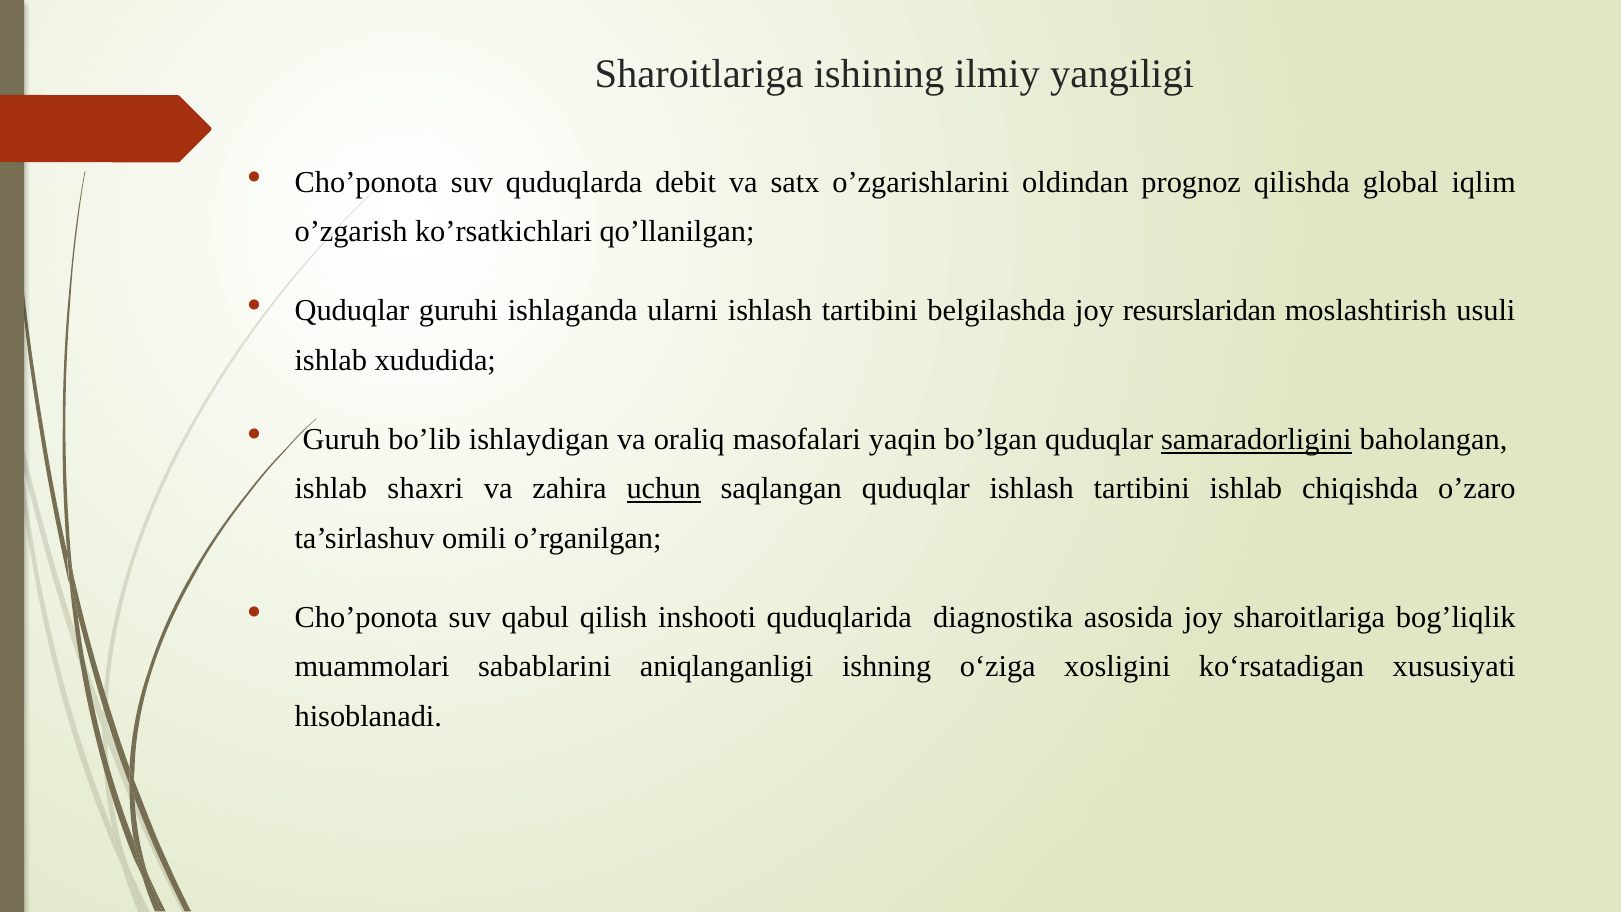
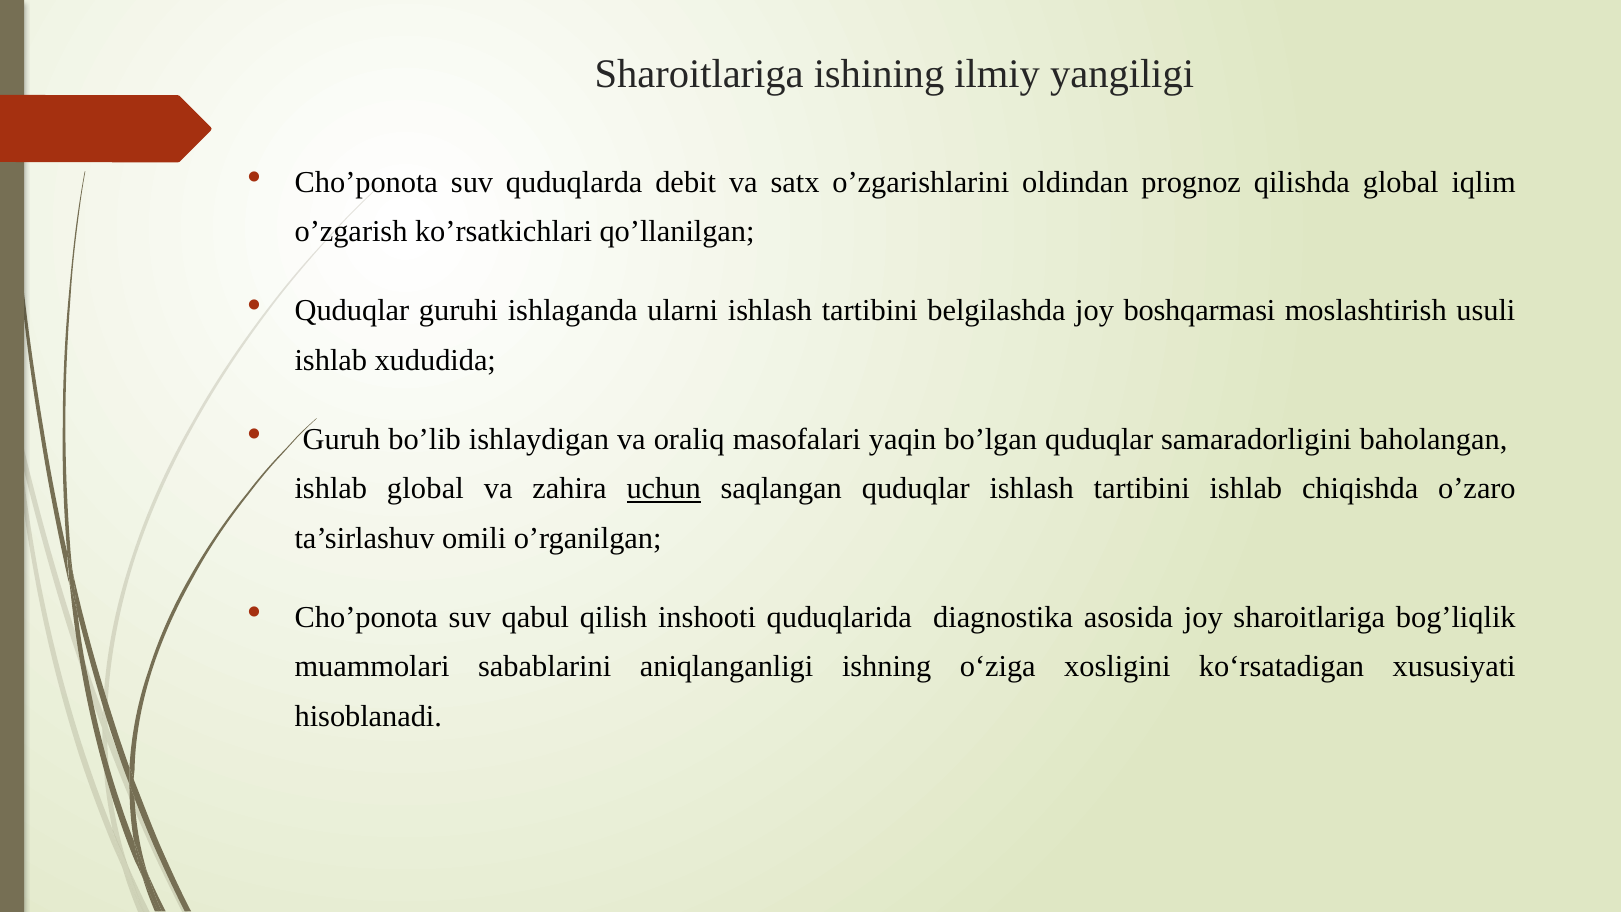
resurslaridan: resurslaridan -> boshqarmasi
samaradorligini underline: present -> none
ishlab shaxri: shaxri -> global
